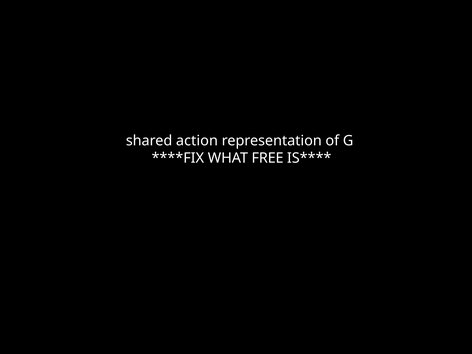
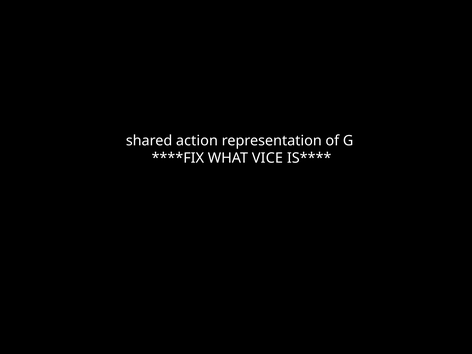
FREE: FREE -> VICE
